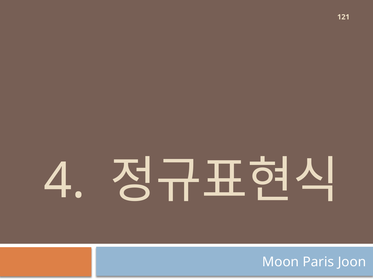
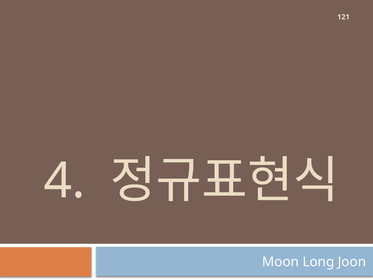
Paris: Paris -> Long
